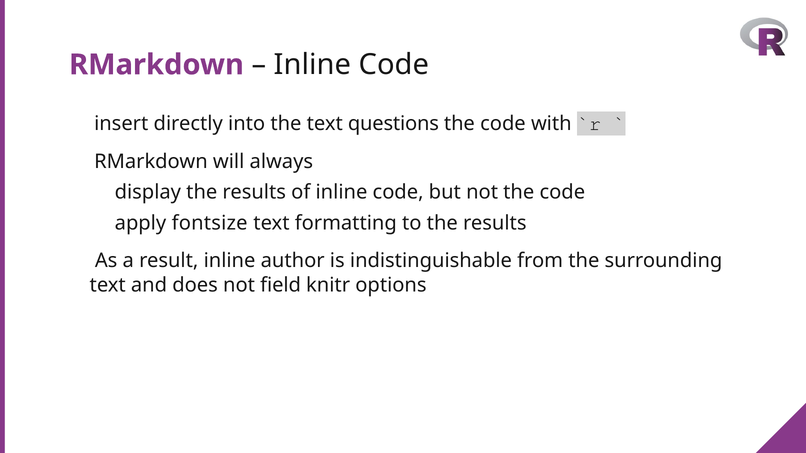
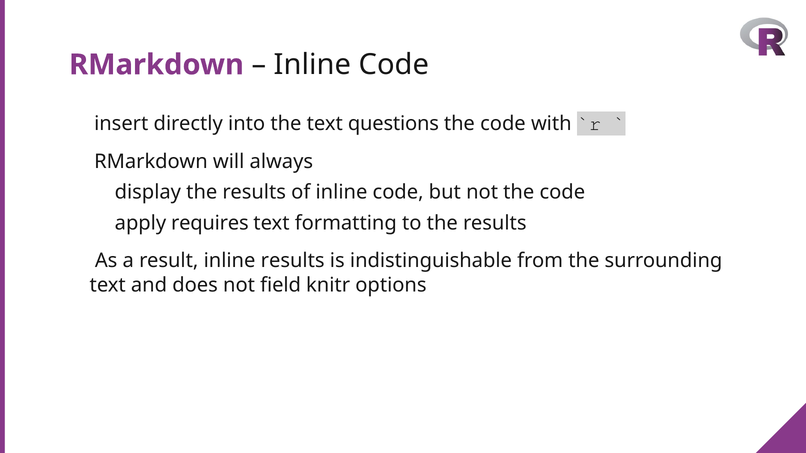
fontsize: fontsize -> requires
inline author: author -> results
